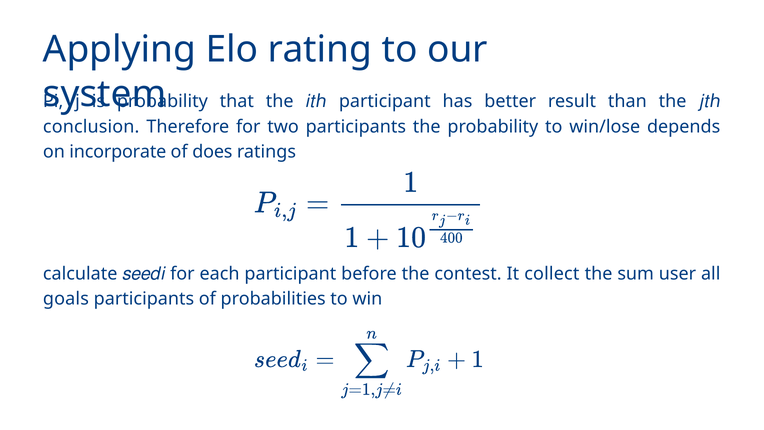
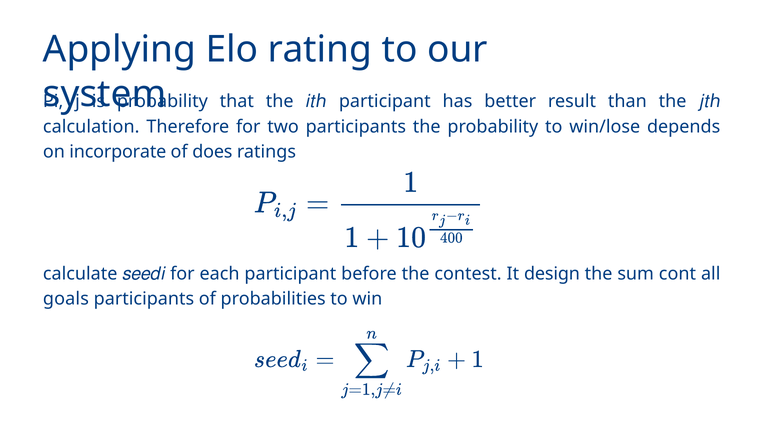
conclusion: conclusion -> calculation
collect: collect -> design
user: user -> cont
